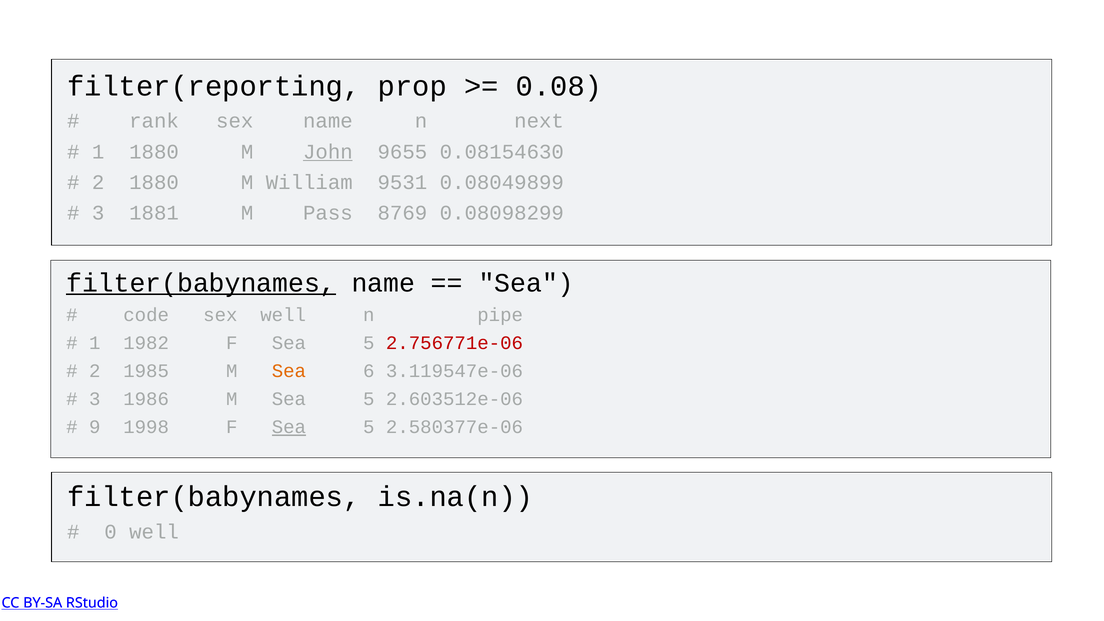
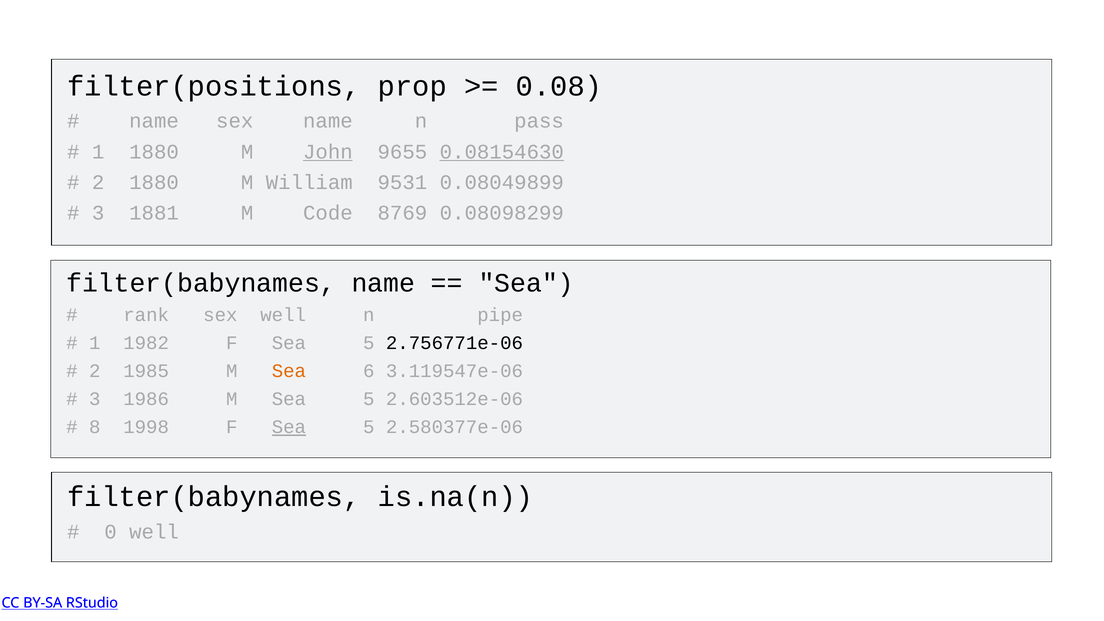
filter(reporting: filter(reporting -> filter(positions
rank at (154, 121): rank -> name
next: next -> pass
0.08154630 underline: none -> present
Pass: Pass -> Code
filter(babynames at (201, 283) underline: present -> none
code: code -> rank
2.756771e-06 colour: red -> black
9: 9 -> 8
